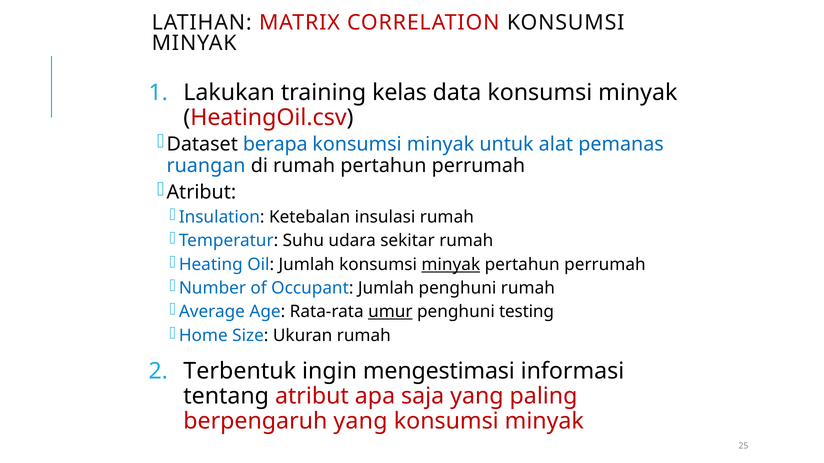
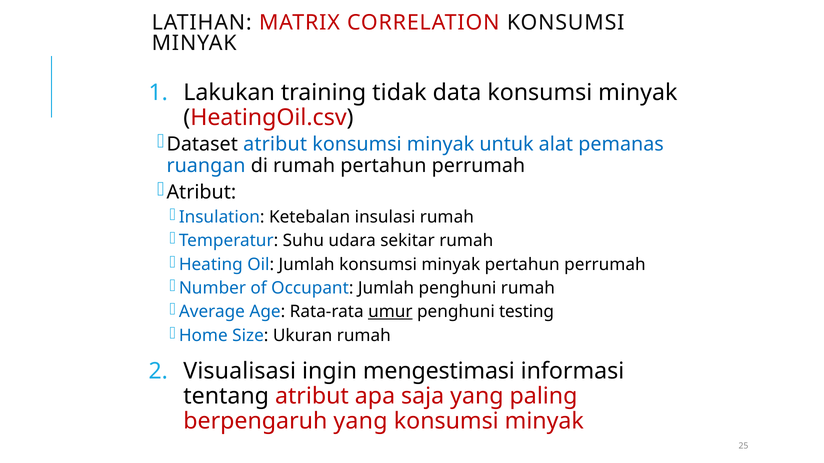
kelas: kelas -> tidak
Dataset berapa: berapa -> atribut
minyak at (451, 265) underline: present -> none
Terbentuk: Terbentuk -> Visualisasi
